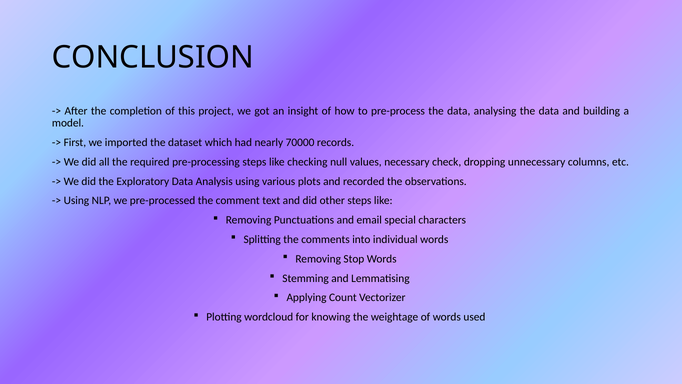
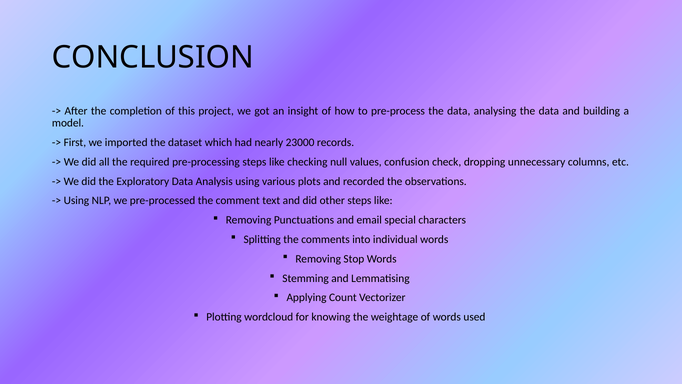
70000: 70000 -> 23000
necessary: necessary -> confusion
